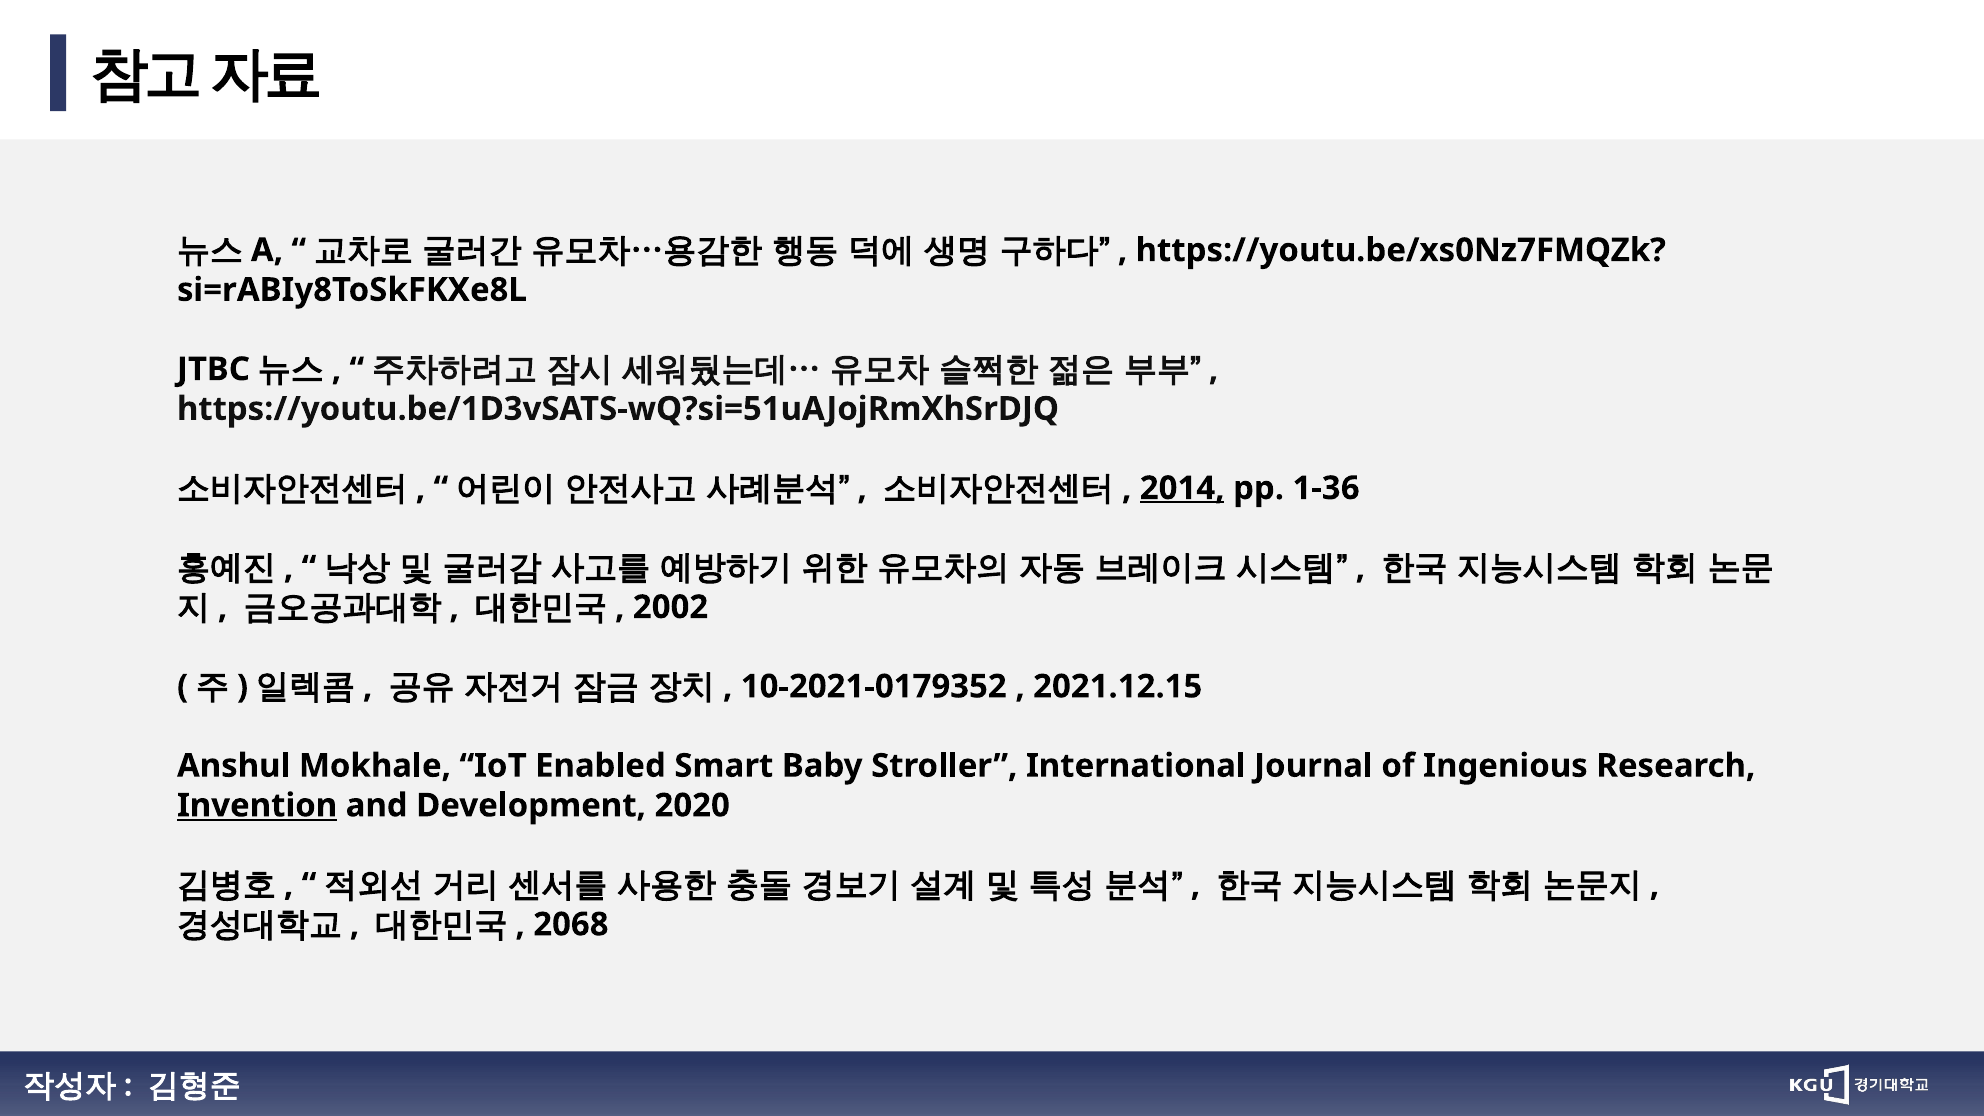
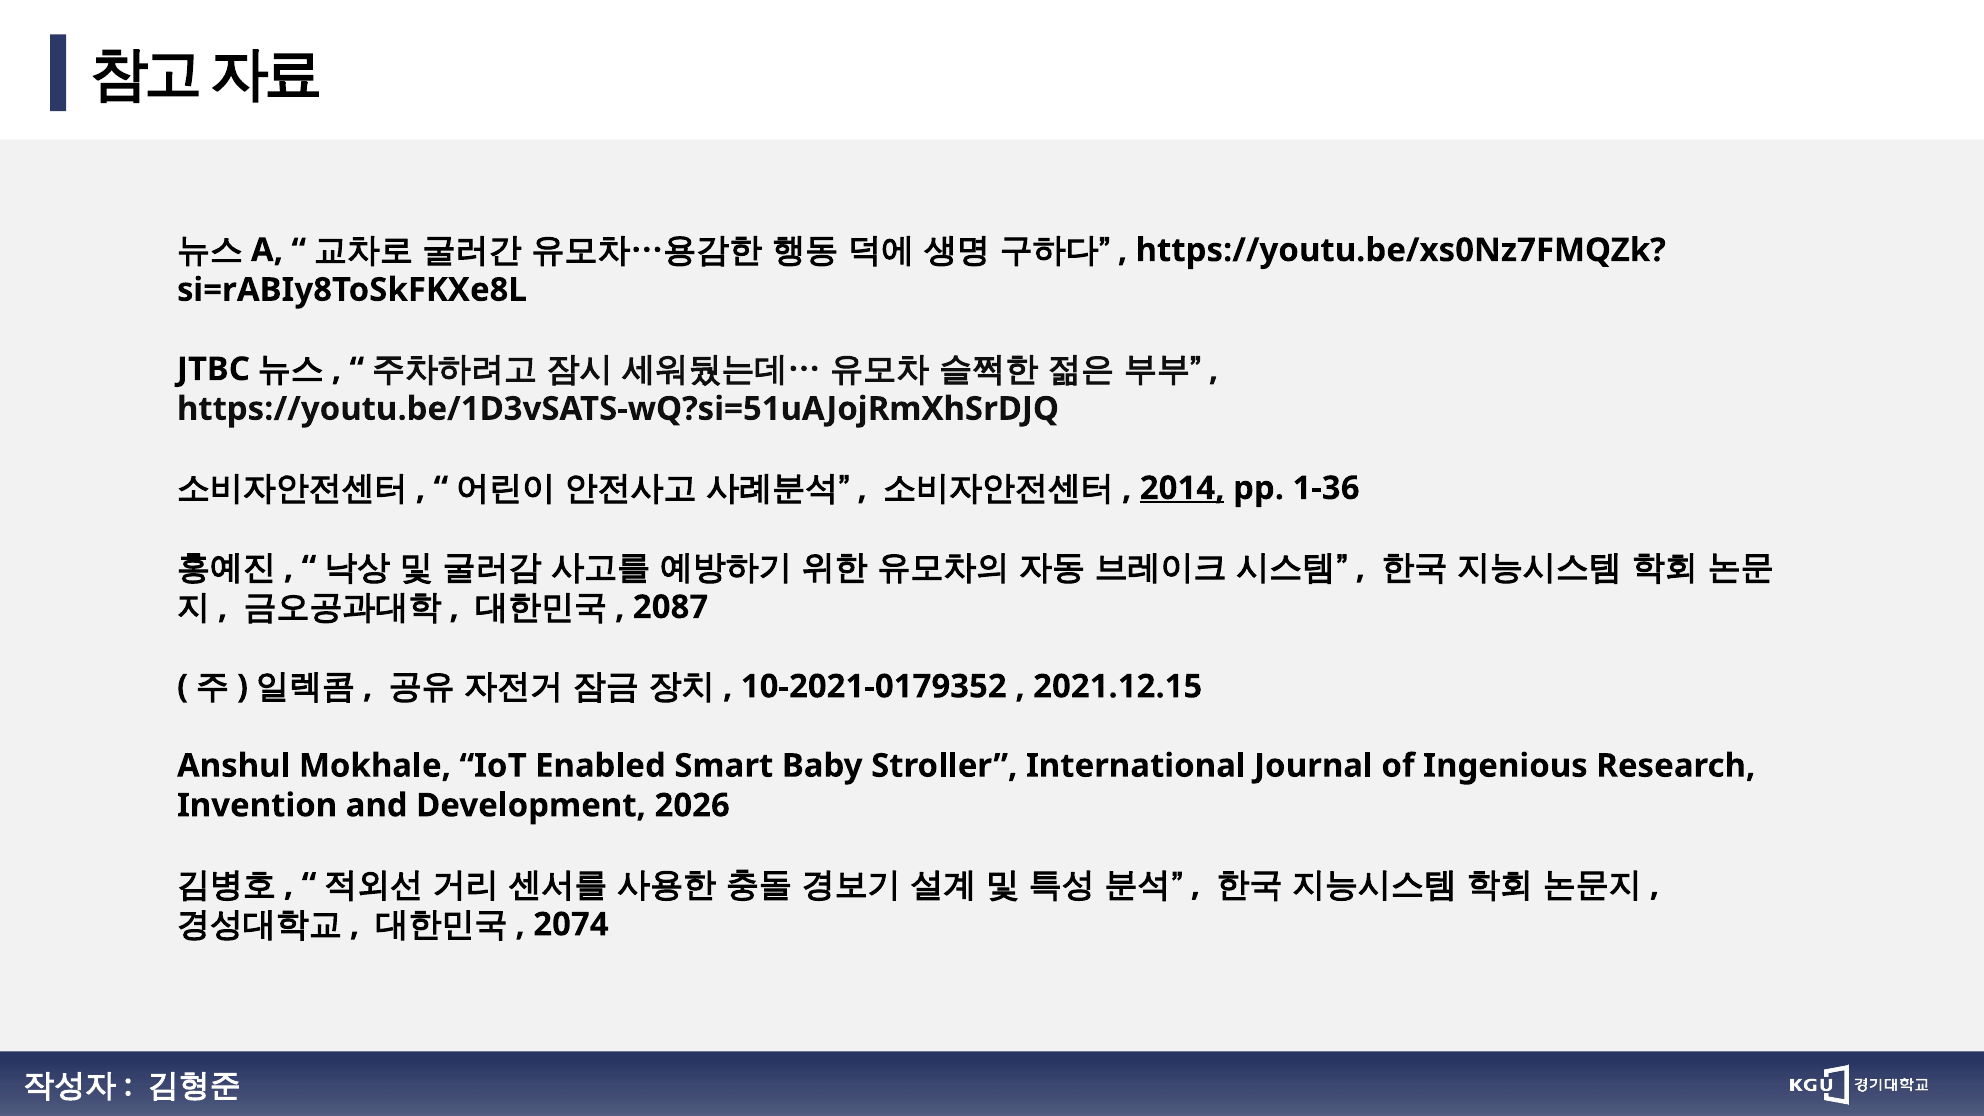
2002: 2002 -> 2087
Invention underline: present -> none
2020: 2020 -> 2026
2068: 2068 -> 2074
